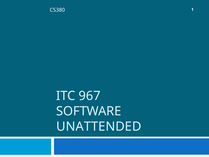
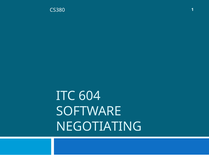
967: 967 -> 604
UNATTENDED: UNATTENDED -> NEGOTIATING
